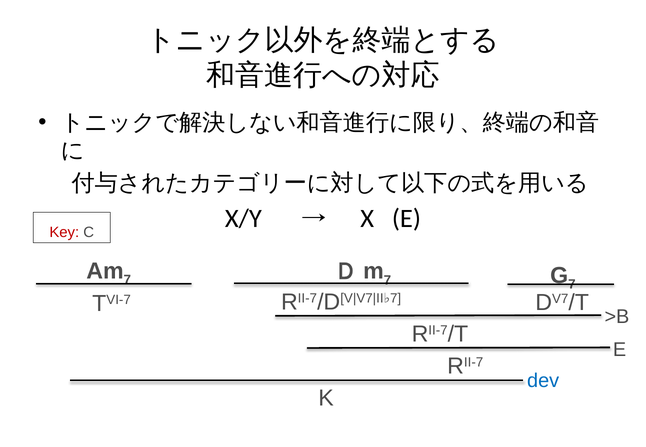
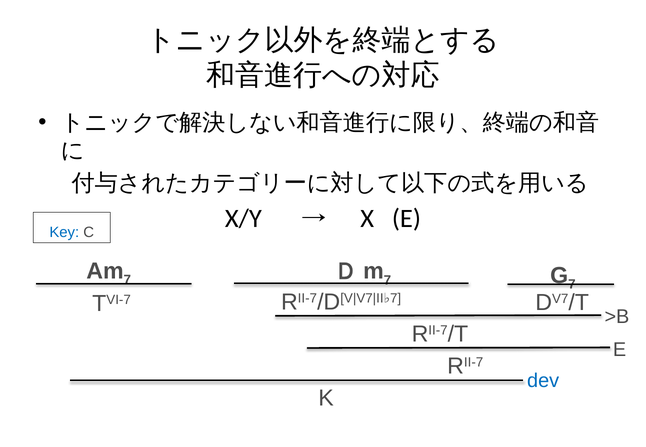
Key colour: red -> blue
